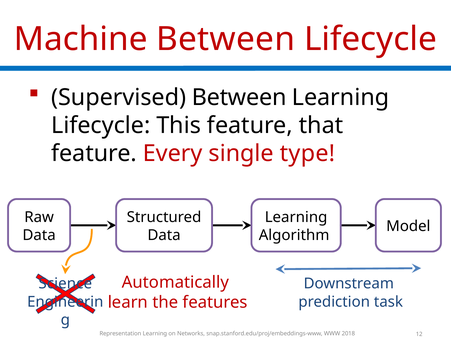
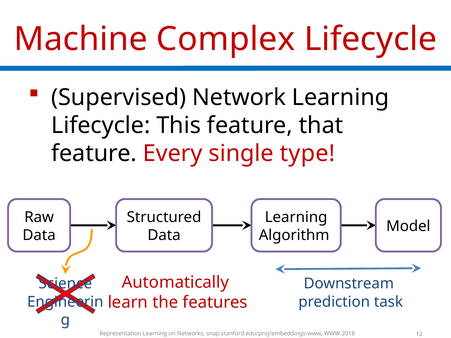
Machine Between: Between -> Complex
Supervised Between: Between -> Network
